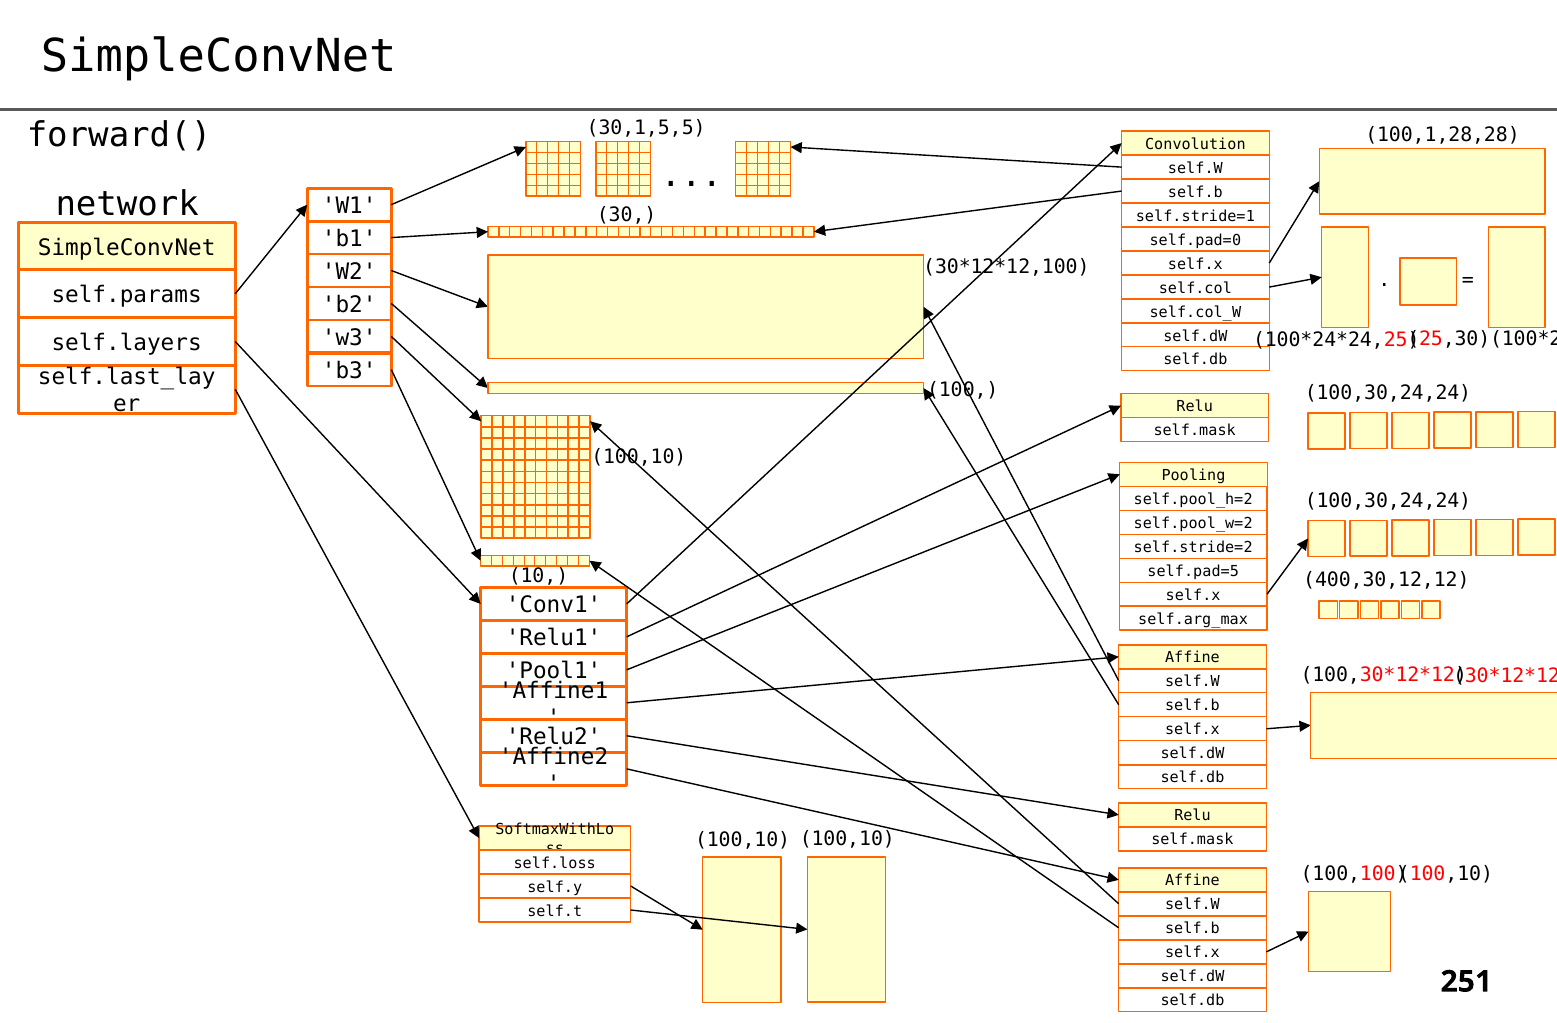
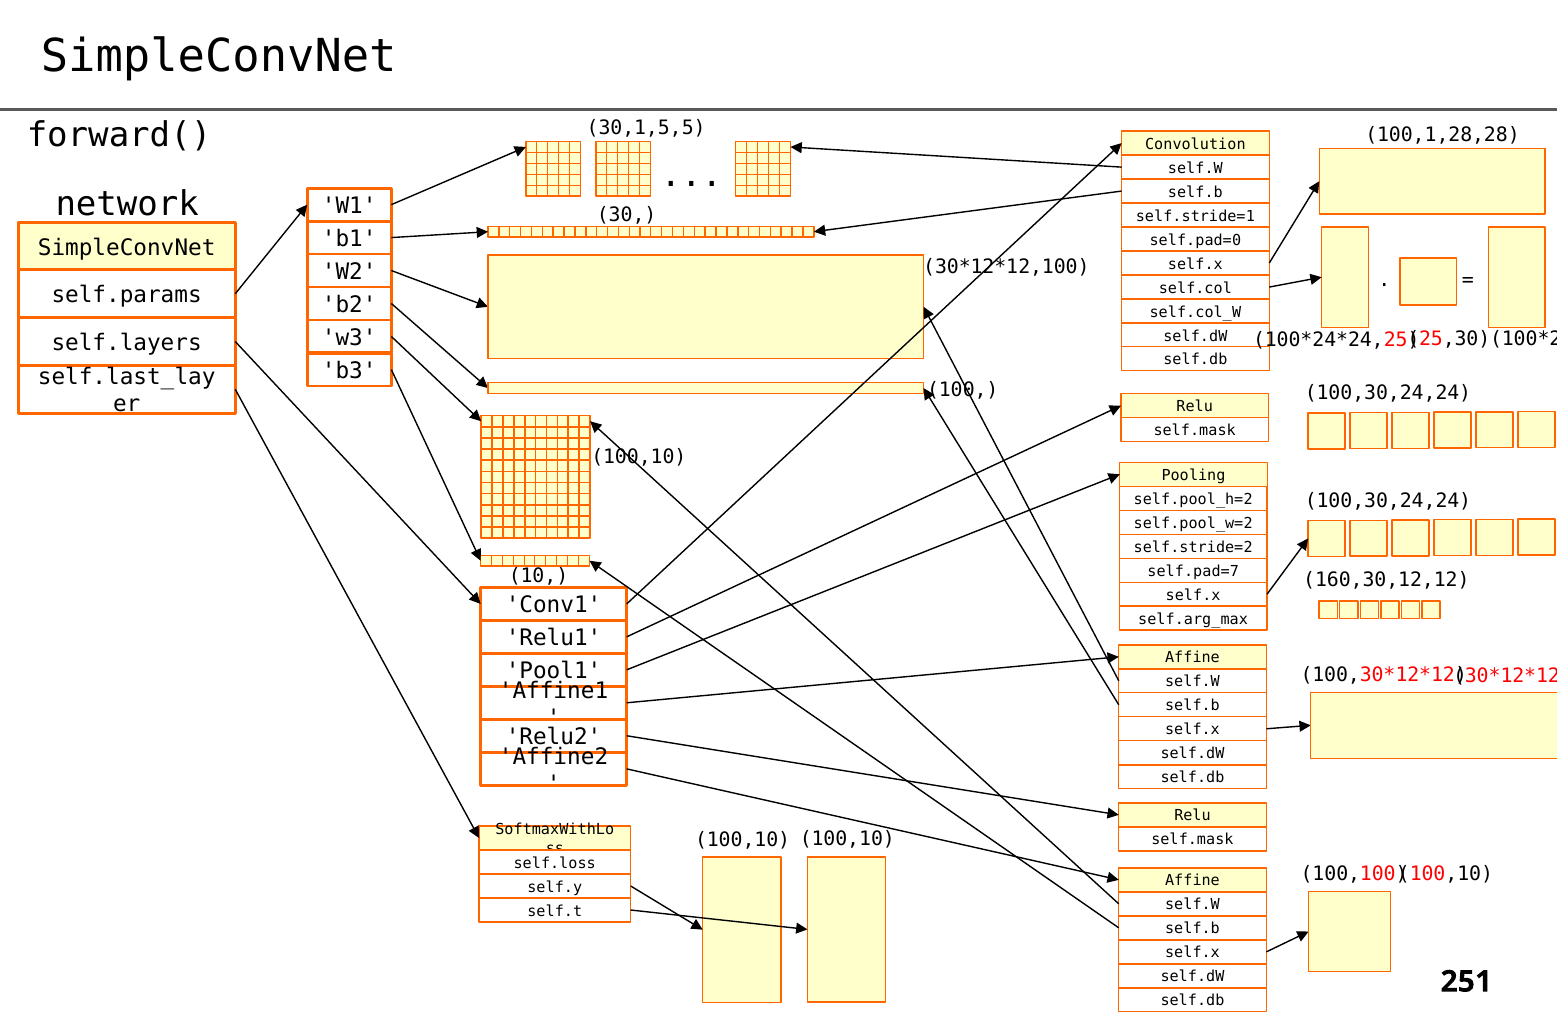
self.pad=5: self.pad=5 -> self.pad=7
400,30,12,12: 400,30,12,12 -> 160,30,12,12
